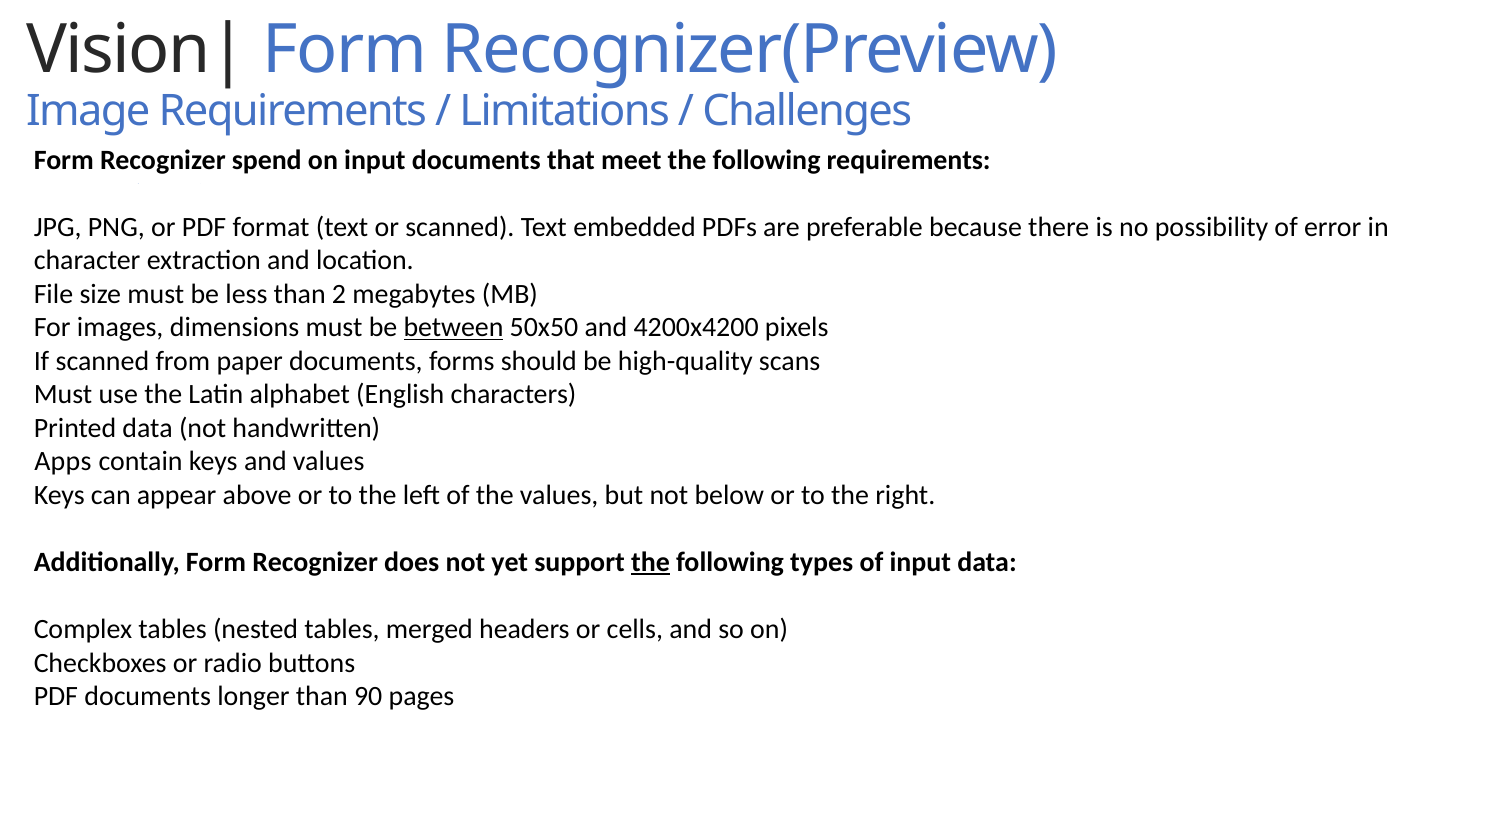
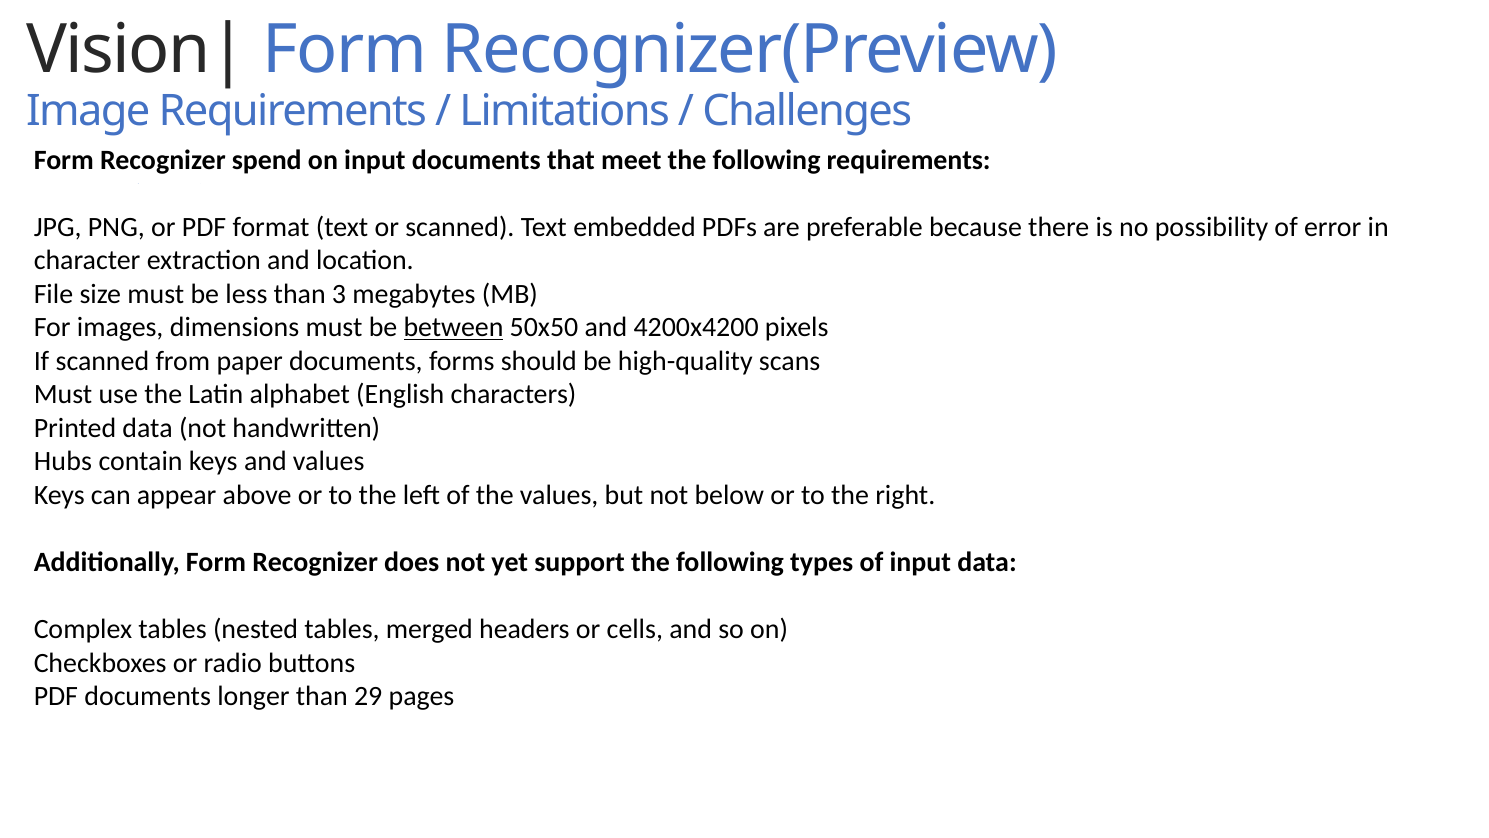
2: 2 -> 3
Apps: Apps -> Hubs
the at (650, 562) underline: present -> none
90: 90 -> 29
